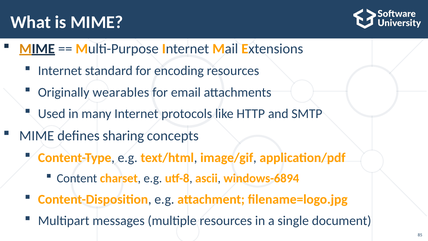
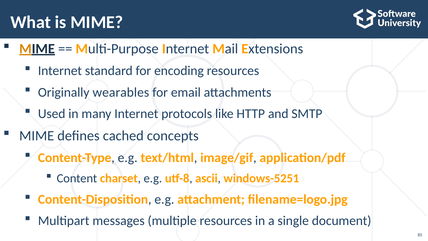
sharing: sharing -> cached
windows-6894: windows-6894 -> windows-5251
